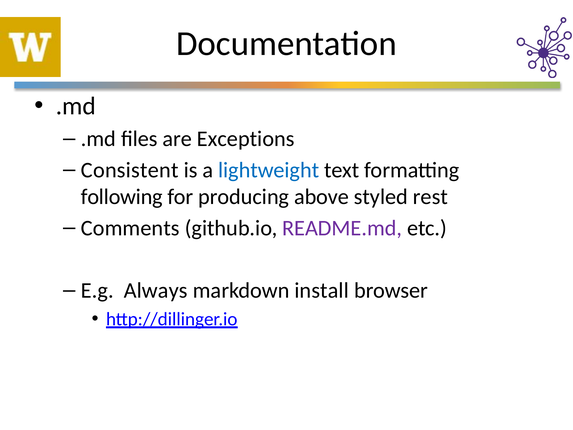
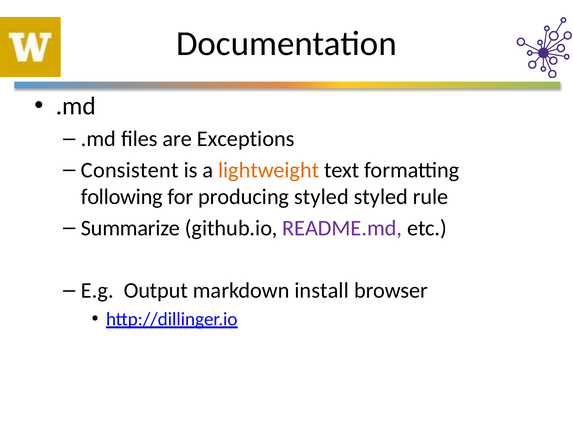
lightweight colour: blue -> orange
producing above: above -> styled
rest: rest -> rule
Comments: Comments -> Summarize
Always: Always -> Output
